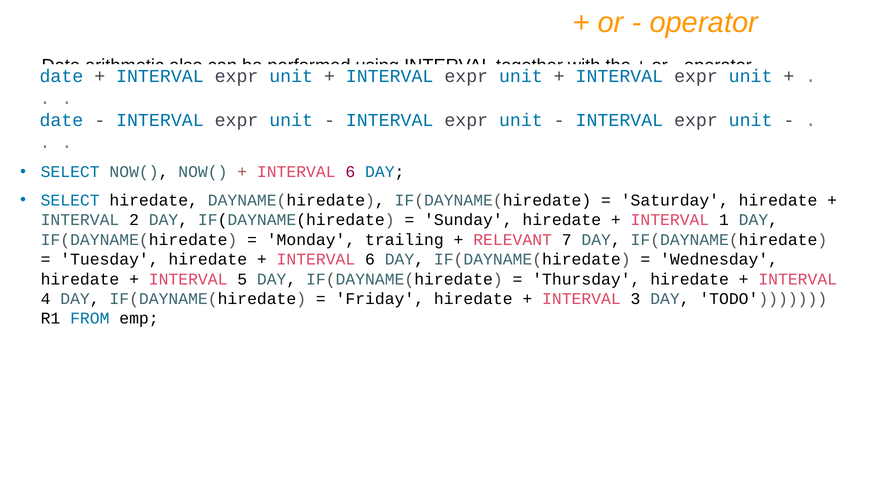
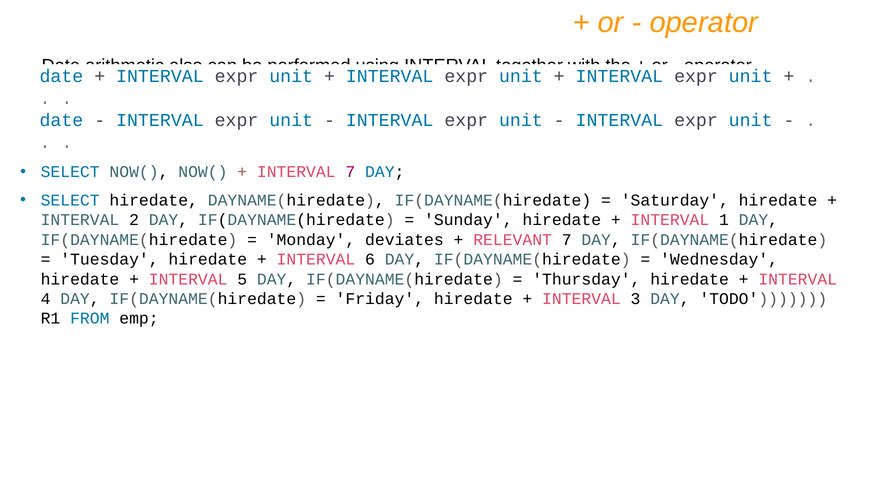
6 at (350, 172): 6 -> 7
trailing: trailing -> deviates
